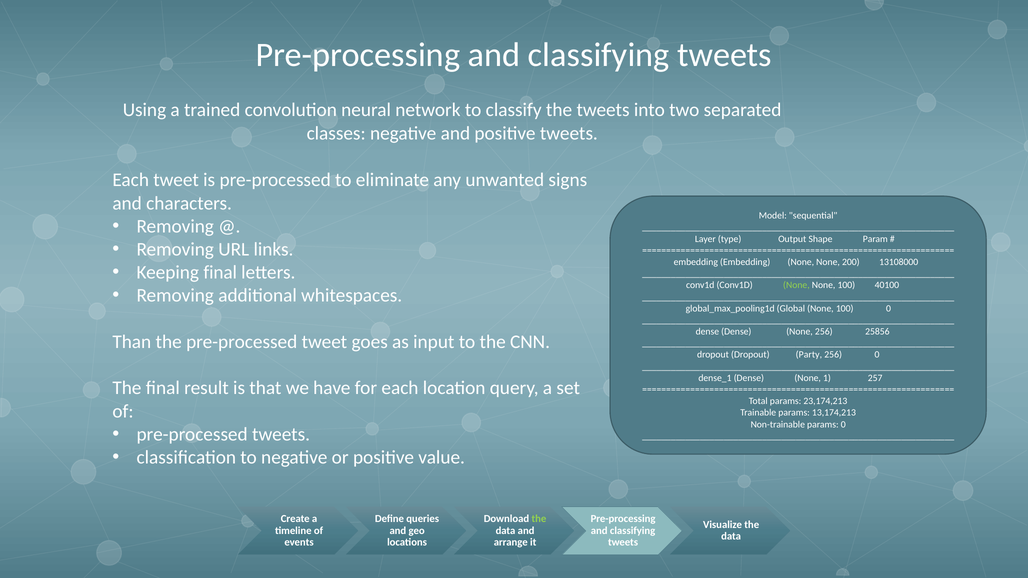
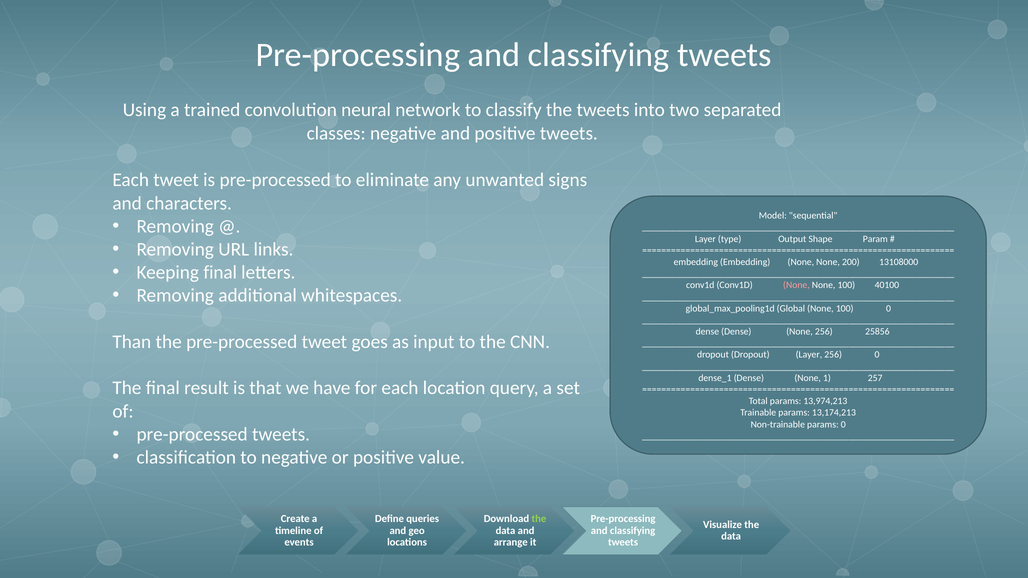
None at (796, 285) colour: light green -> pink
Dropout Party: Party -> Layer
23,174,213: 23,174,213 -> 13,974,213
